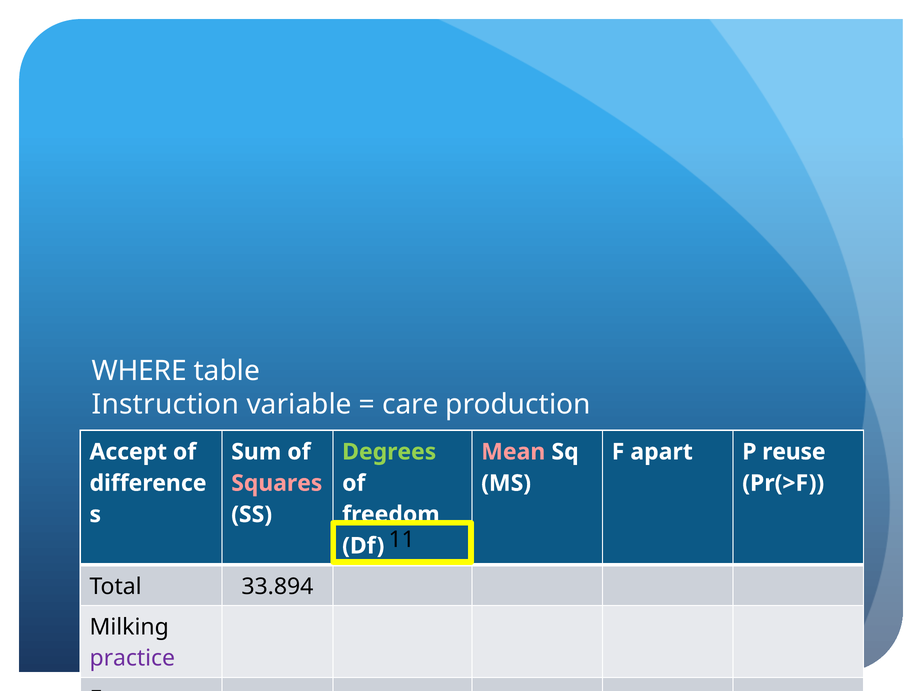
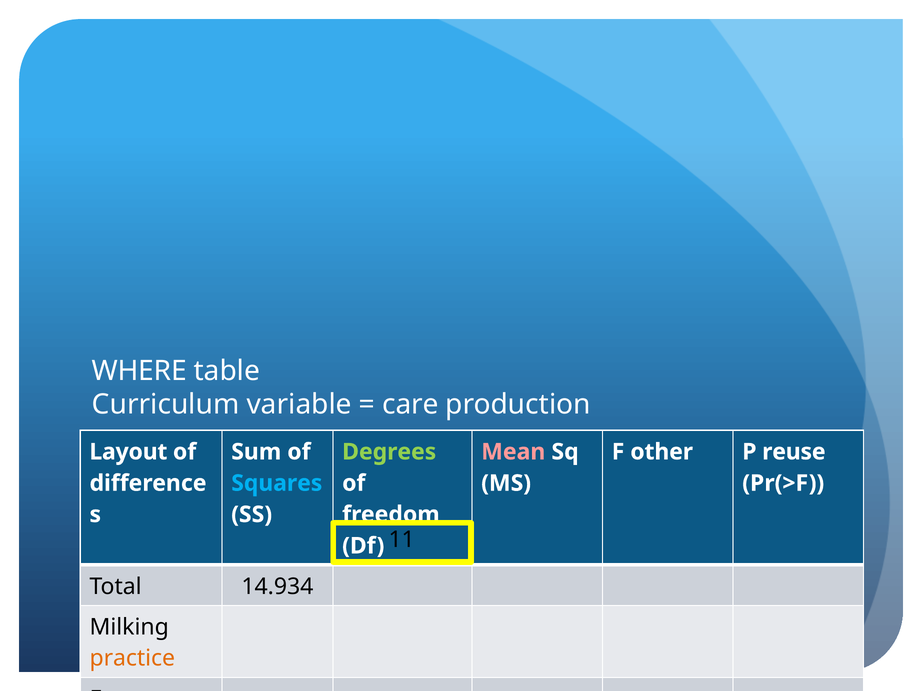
Instruction: Instruction -> Curriculum
Accept: Accept -> Layout
apart: apart -> other
Squares colour: pink -> light blue
33.894: 33.894 -> 14.934
practice colour: purple -> orange
